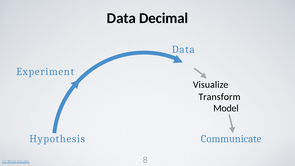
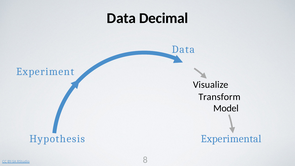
Communicate: Communicate -> Experimental
